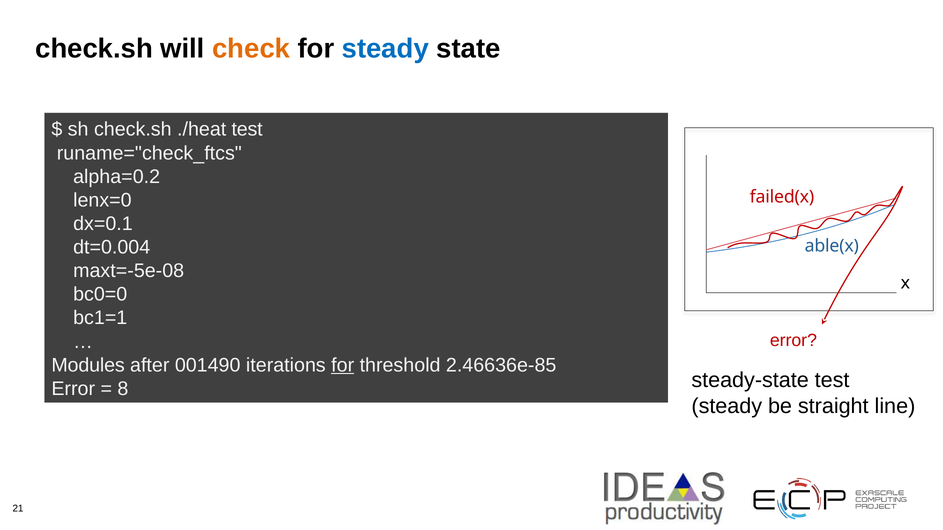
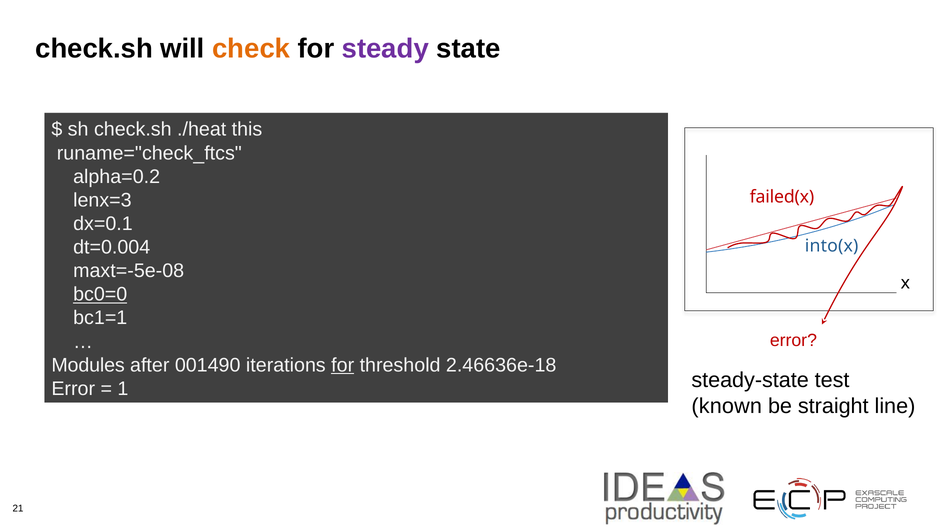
steady at (385, 49) colour: blue -> purple
./heat test: test -> this
lenx=0: lenx=0 -> lenx=3
able(x: able(x -> into(x
bc0=0 underline: none -> present
2.46636e-85: 2.46636e-85 -> 2.46636e-18
8: 8 -> 1
steady at (727, 406): steady -> known
